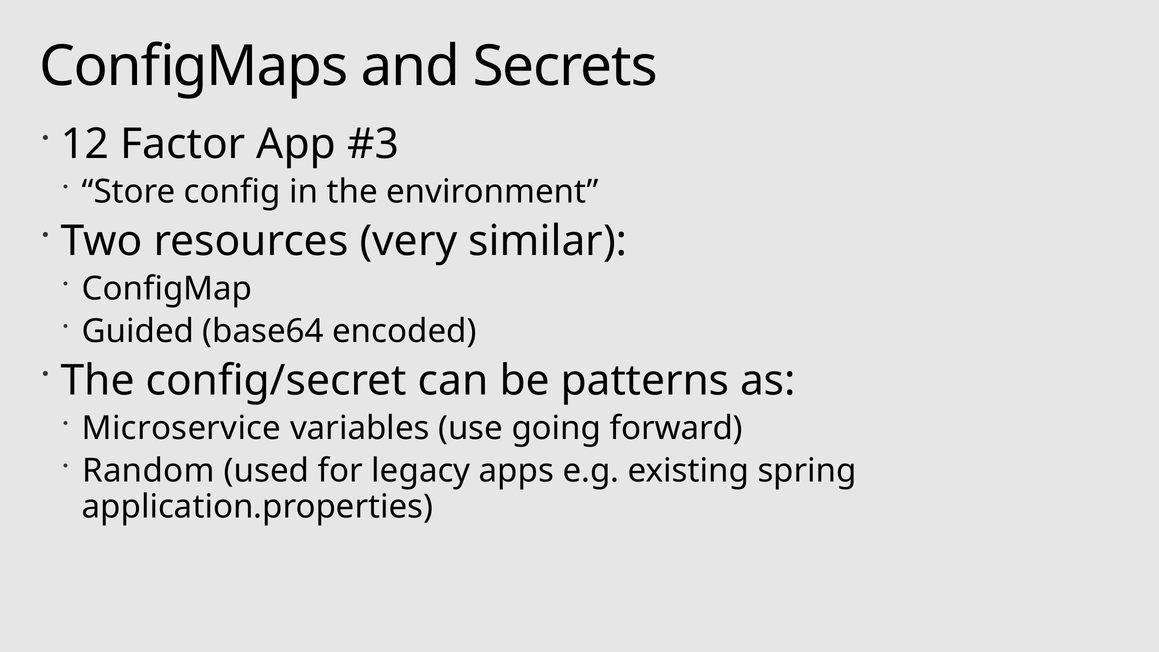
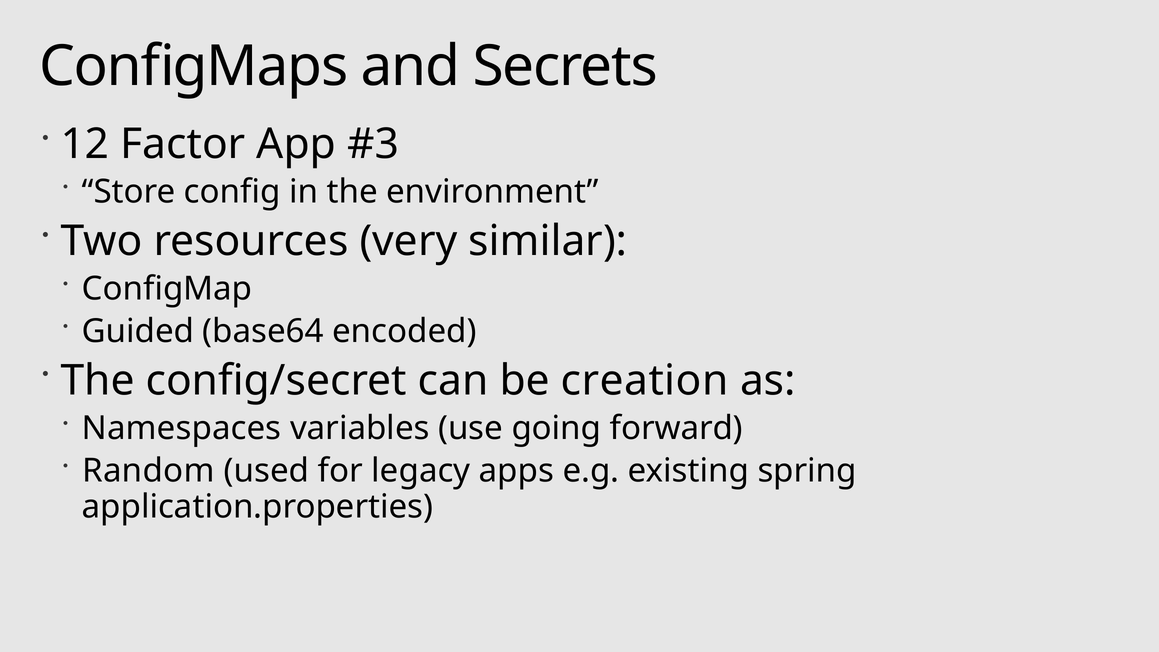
patterns: patterns -> creation
Microservice: Microservice -> Namespaces
